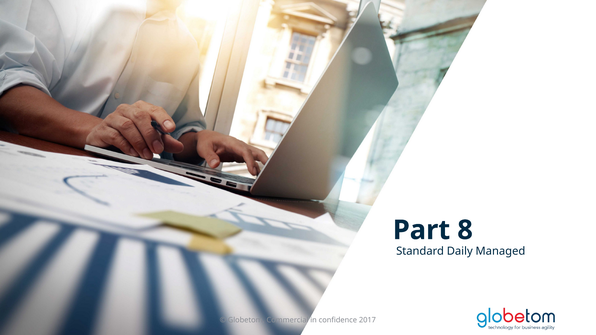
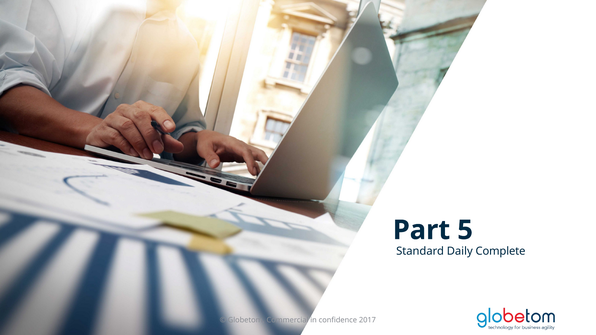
8: 8 -> 5
Managed: Managed -> Complete
